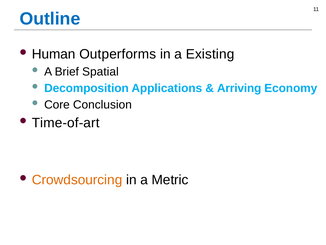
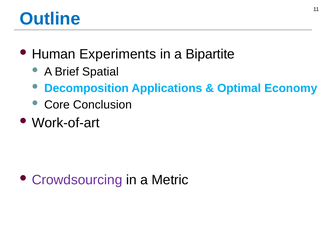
Outperforms: Outperforms -> Experiments
Existing: Existing -> Bipartite
Arriving: Arriving -> Optimal
Time-of-art: Time-of-art -> Work-of-art
Crowdsourcing colour: orange -> purple
